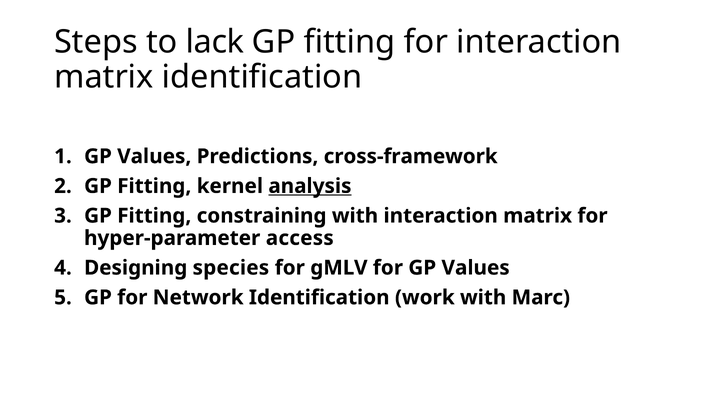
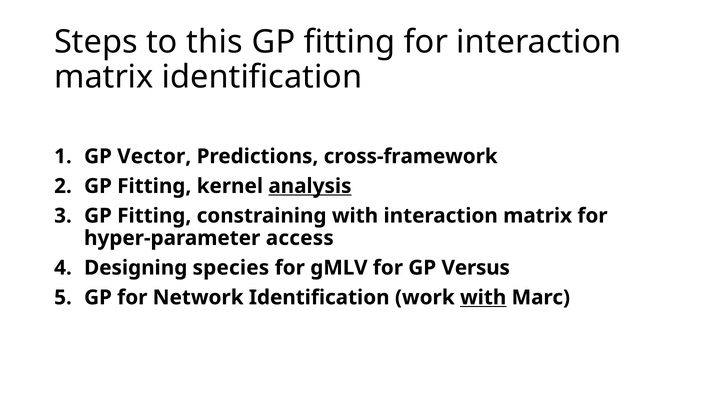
lack: lack -> this
Values at (154, 157): Values -> Vector
for GP Values: Values -> Versus
with at (483, 298) underline: none -> present
